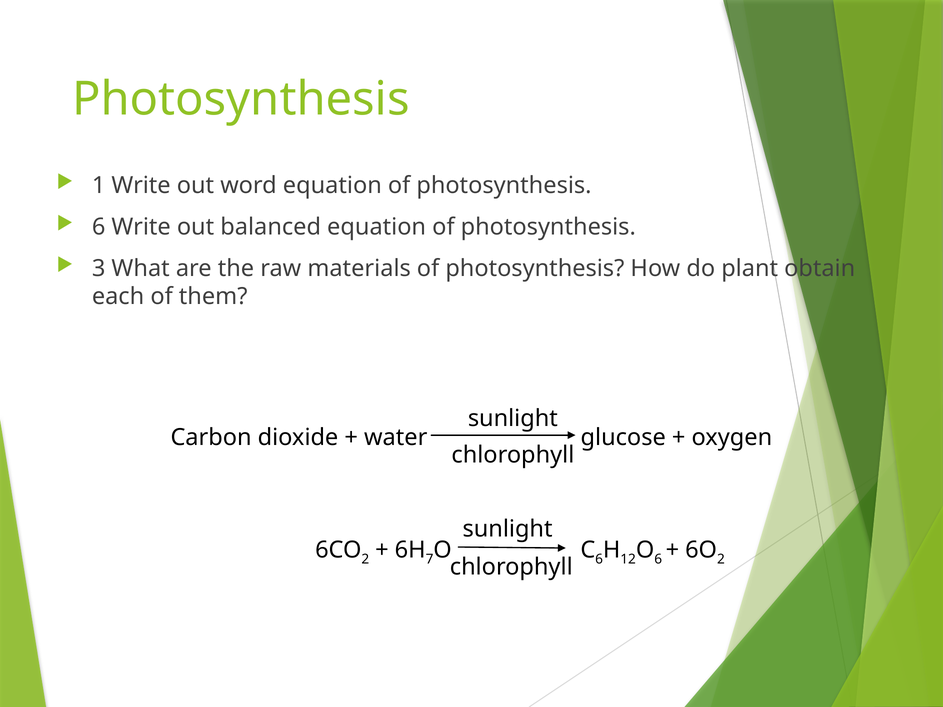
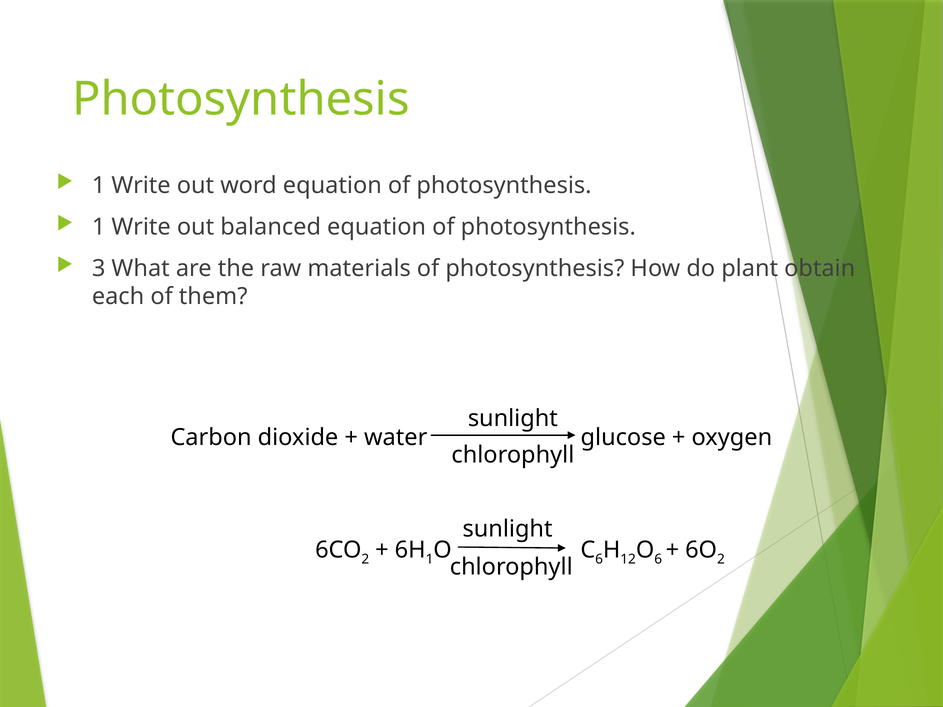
6 at (99, 227): 6 -> 1
7 at (430, 560): 7 -> 1
